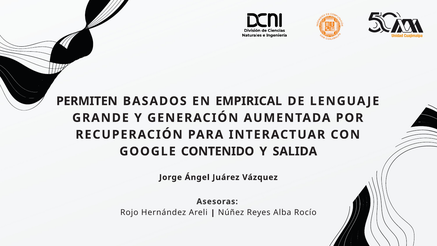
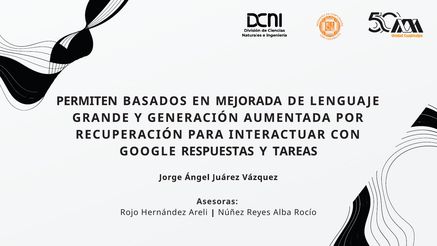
EMPIRICAL: EMPIRICAL -> MEJORADA
CONTENIDO: CONTENIDO -> RESPUESTAS
SALIDA: SALIDA -> TAREAS
